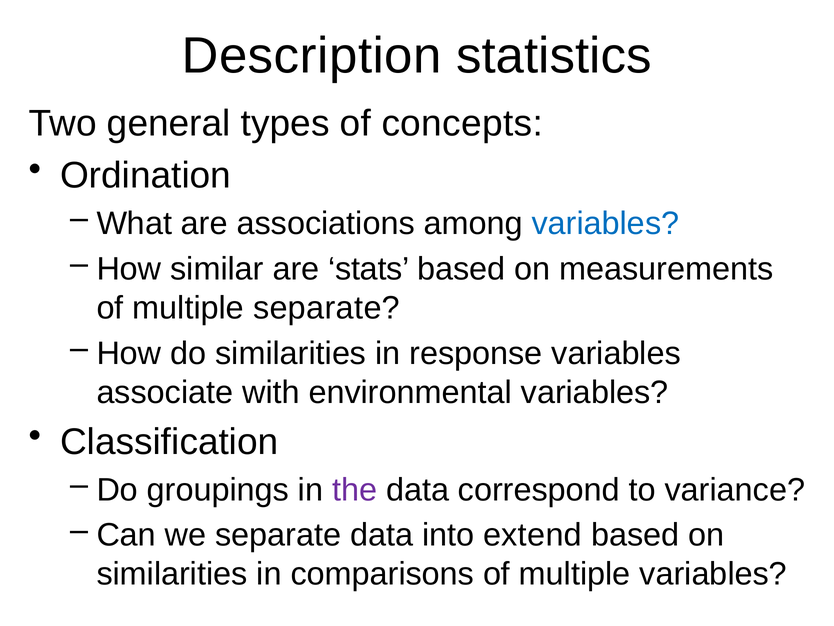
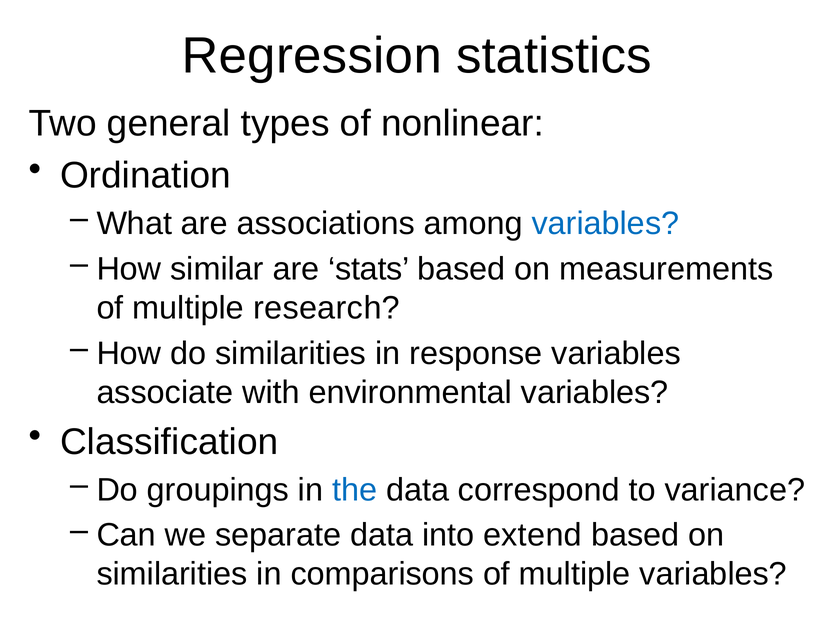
Description: Description -> Regression
concepts: concepts -> nonlinear
multiple separate: separate -> research
the colour: purple -> blue
